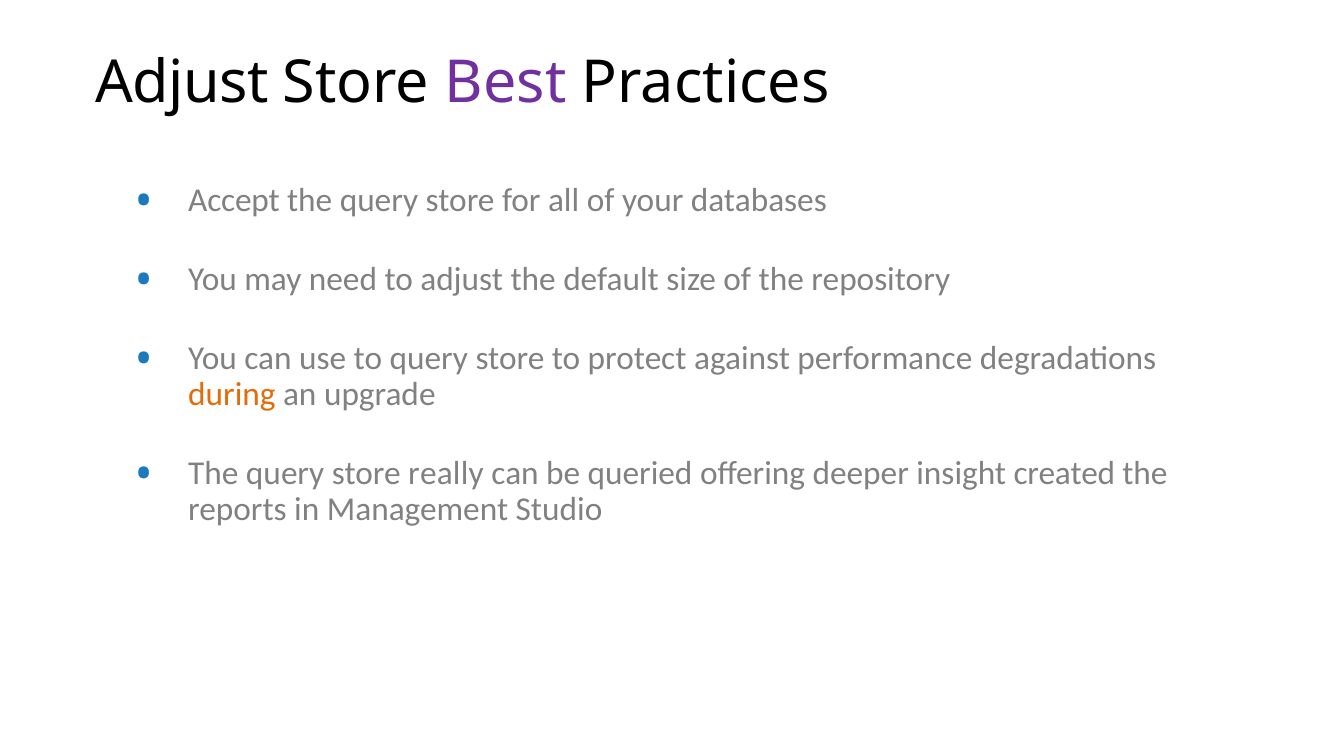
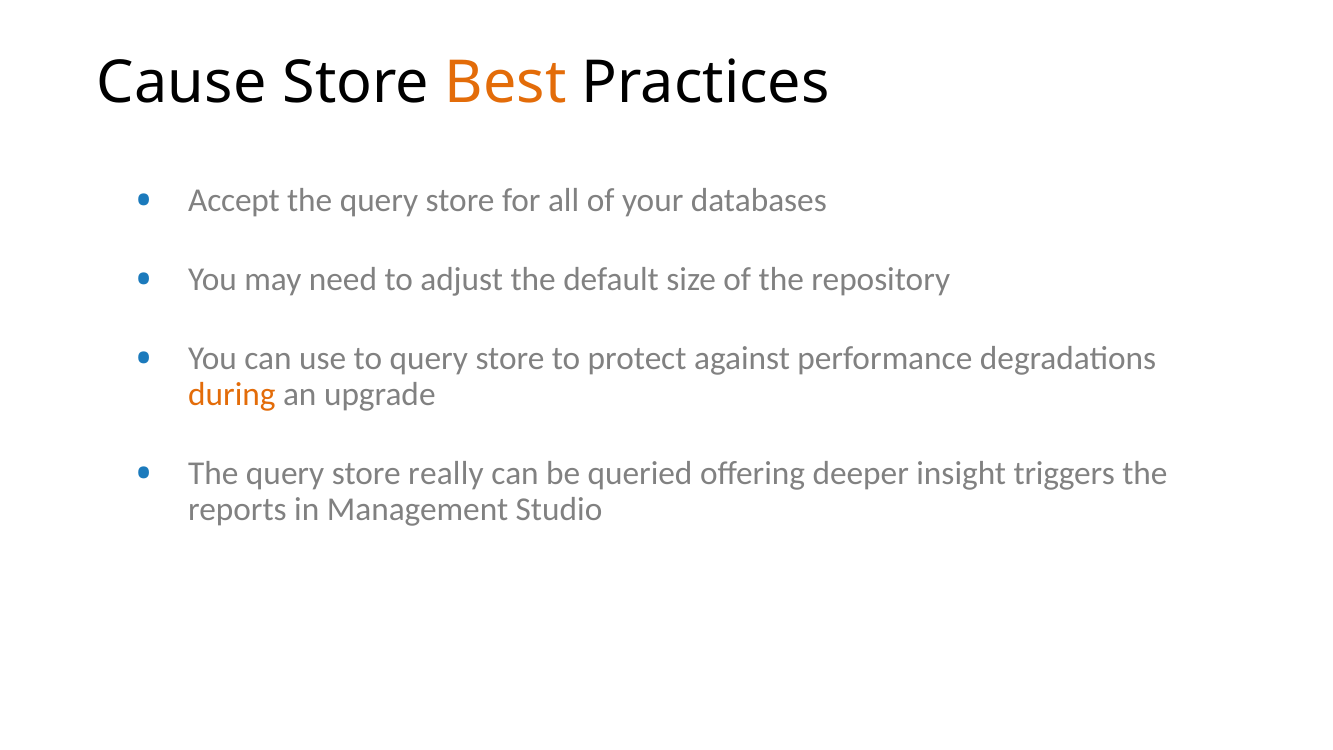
Adjust at (182, 83): Adjust -> Cause
Best colour: purple -> orange
created: created -> triggers
